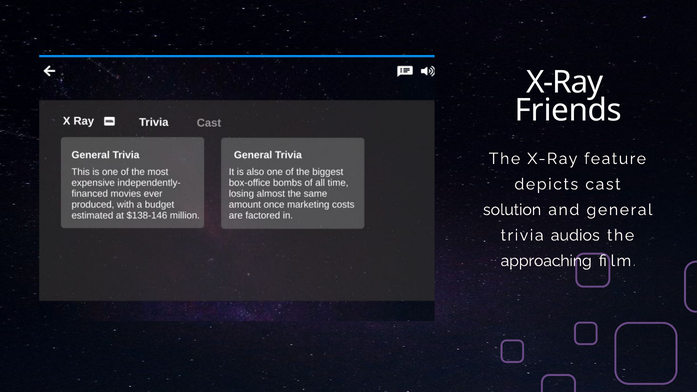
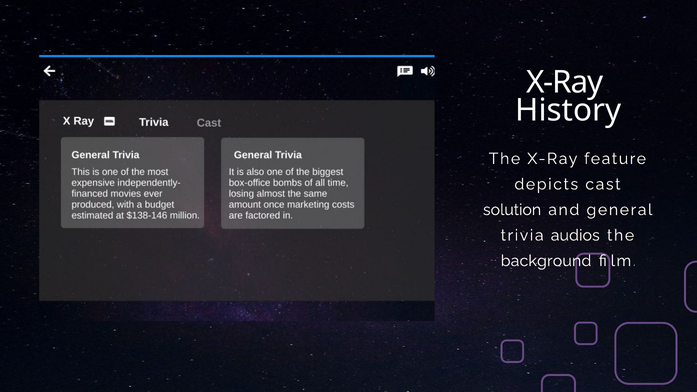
Friends: Friends -> History
approaching: approaching -> background
